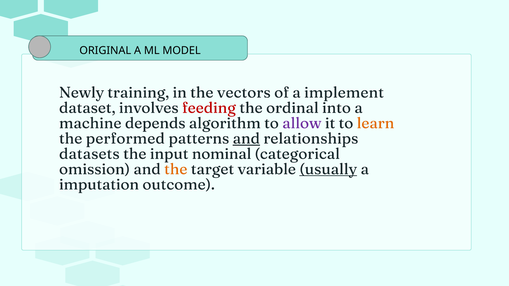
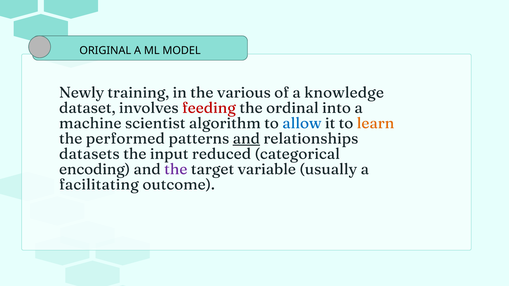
vectors: vectors -> various
implement: implement -> knowledge
depends: depends -> scientist
allow colour: purple -> blue
nominal: nominal -> reduced
omission: omission -> encoding
the at (176, 169) colour: orange -> purple
usually underline: present -> none
imputation: imputation -> facilitating
